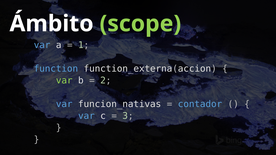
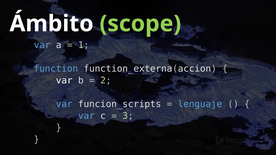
var at (64, 81) colour: light green -> white
funcion_nativas: funcion_nativas -> funcion_scripts
contador: contador -> lenguaje
